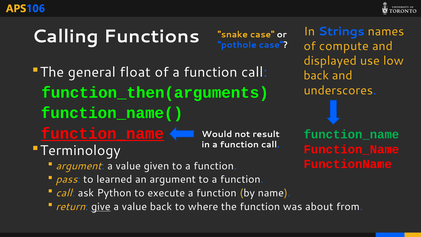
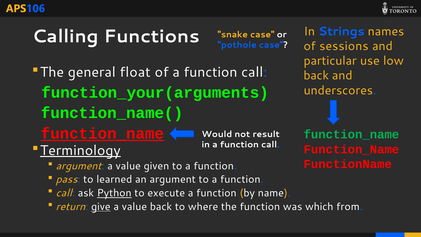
compute: compute -> sessions
displayed: displayed -> particular
function_then(arguments: function_then(arguments -> function_your(arguments
Terminology underline: none -> present
Python underline: none -> present
about: about -> which
